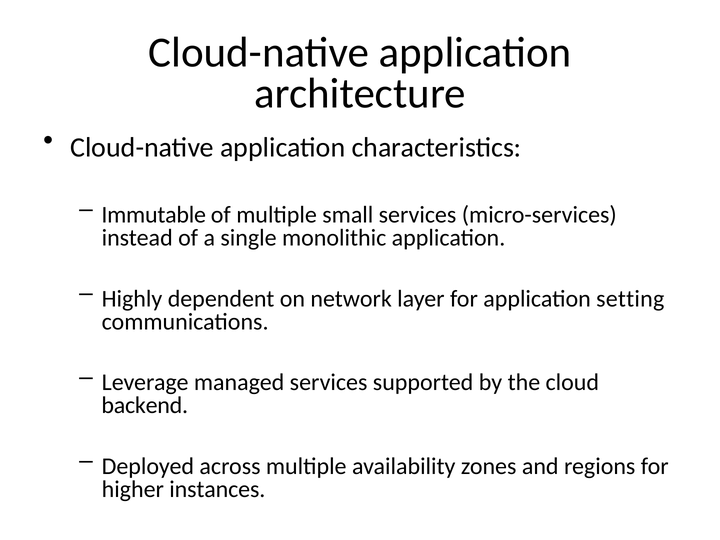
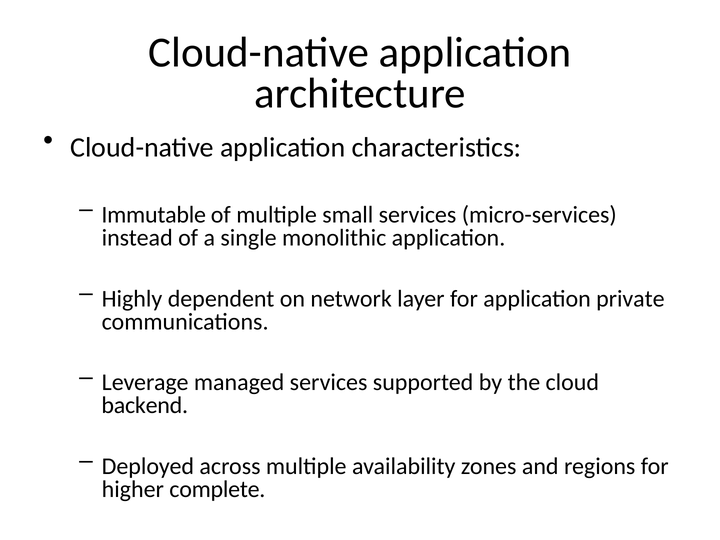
setting: setting -> private
instances: instances -> complete
